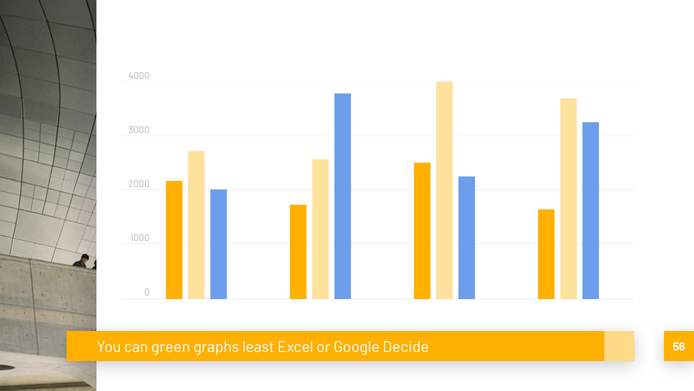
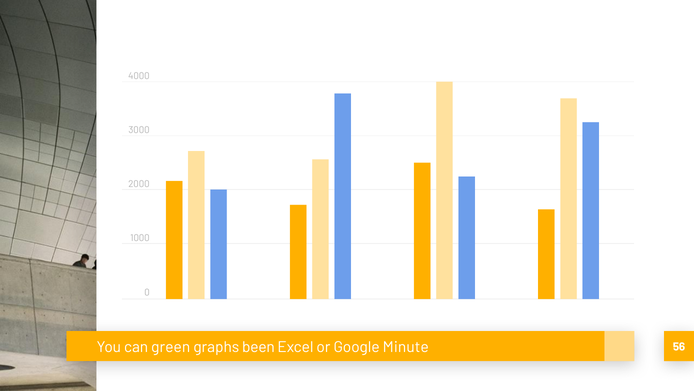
least: least -> been
Decide: Decide -> Minute
